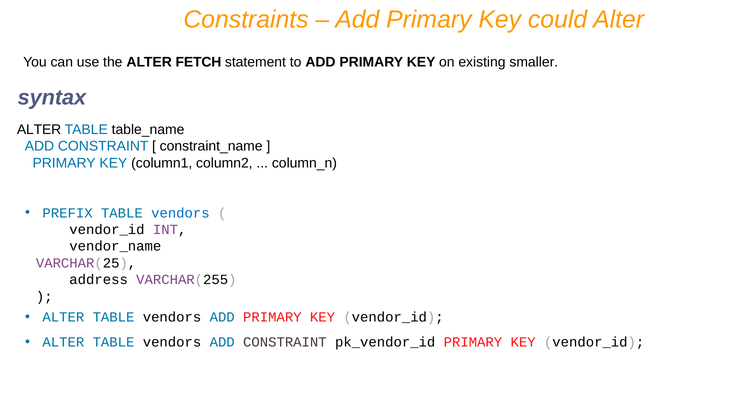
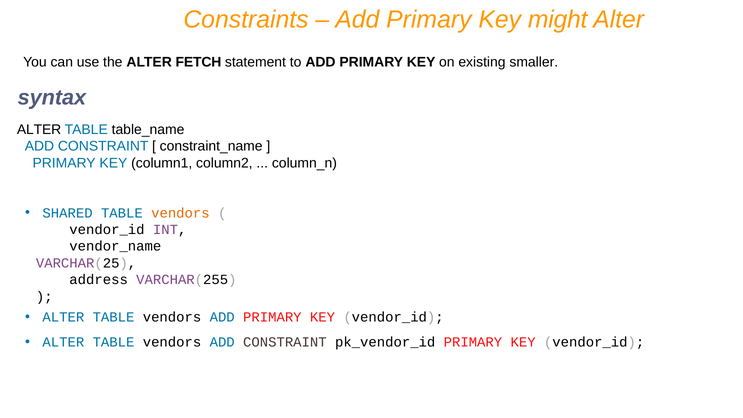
could: could -> might
PREFIX: PREFIX -> SHARED
vendors at (180, 213) colour: blue -> orange
